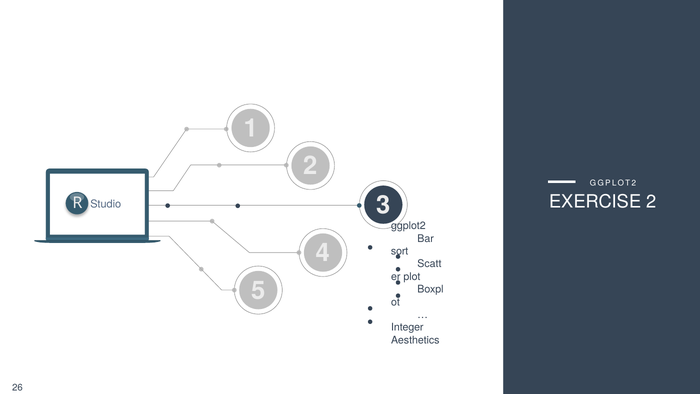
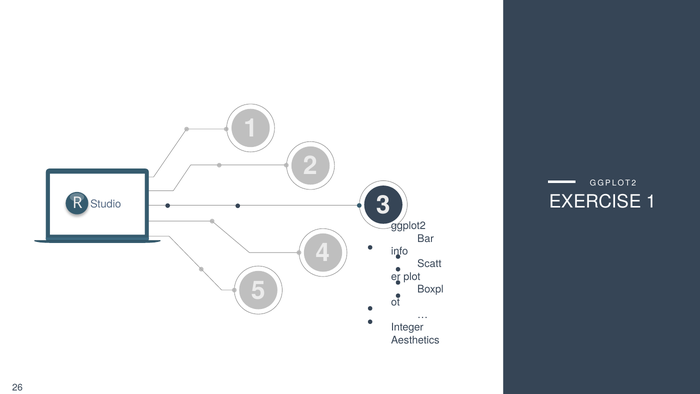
EXERCISE 2: 2 -> 1
sort: sort -> info
